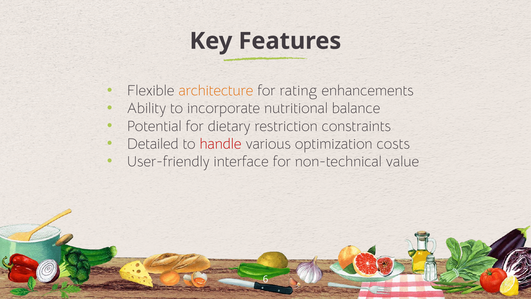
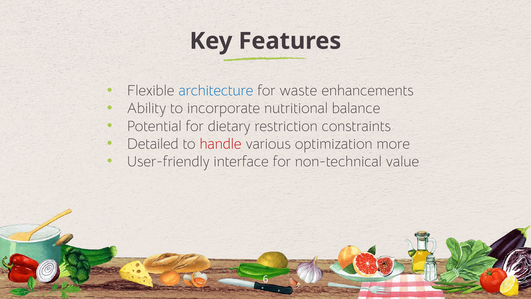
architecture colour: orange -> blue
rating: rating -> waste
costs: costs -> more
